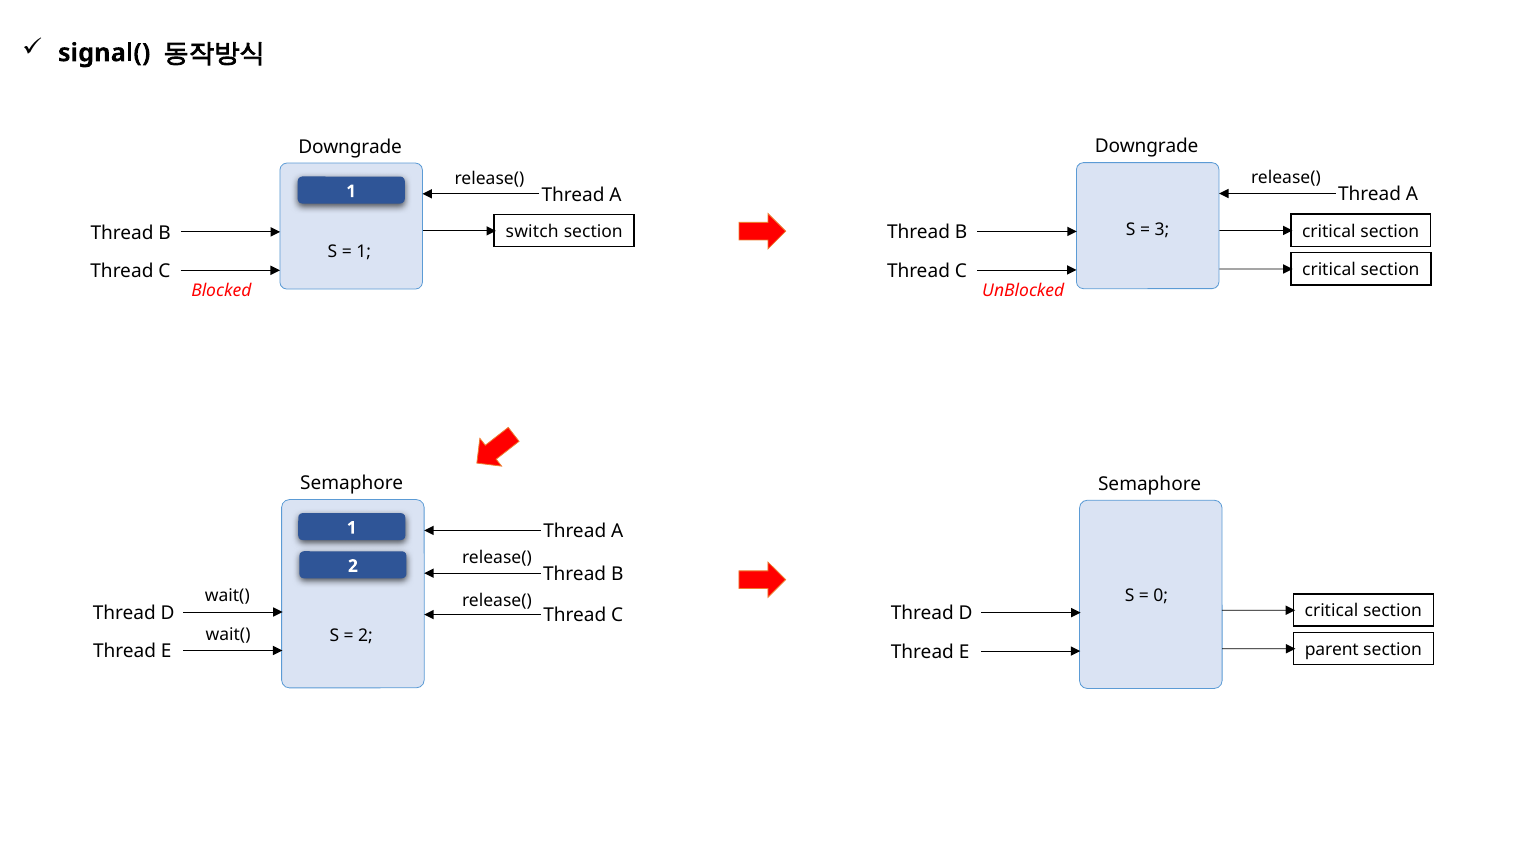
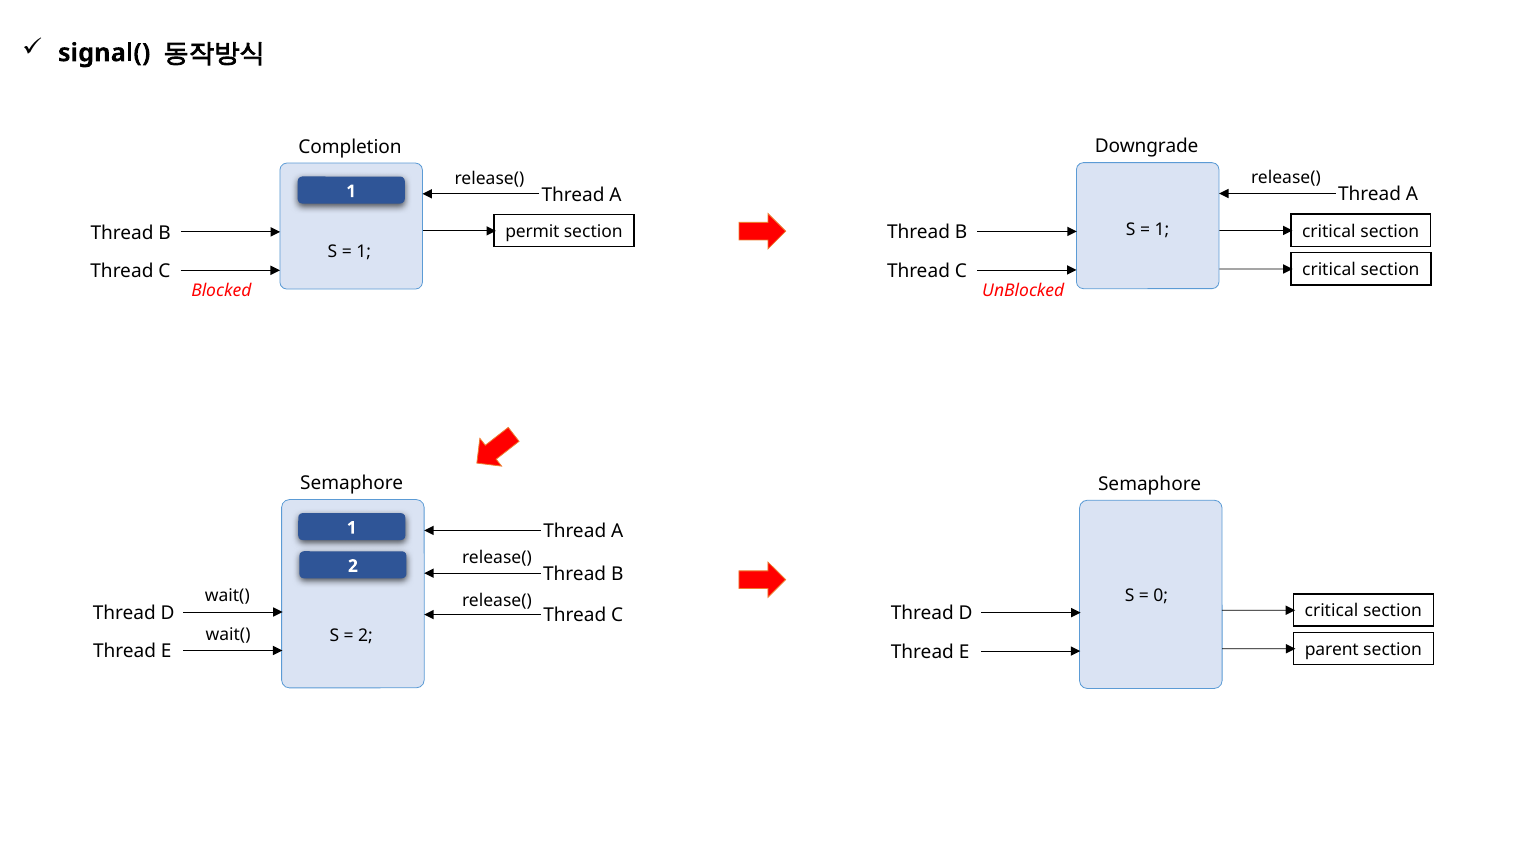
Downgrade at (350, 147): Downgrade -> Completion
3 at (1162, 230): 3 -> 1
switch: switch -> permit
